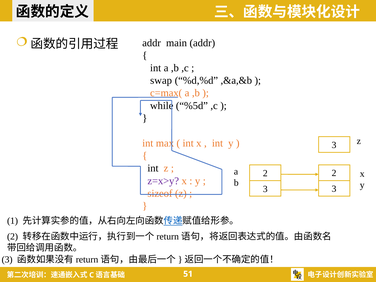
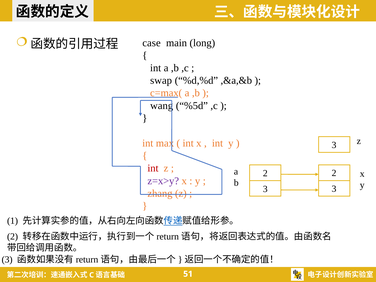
addr at (152, 43): addr -> case
main addr: addr -> long
while: while -> wang
int at (153, 168) colour: black -> red
sizeof: sizeof -> zhang
